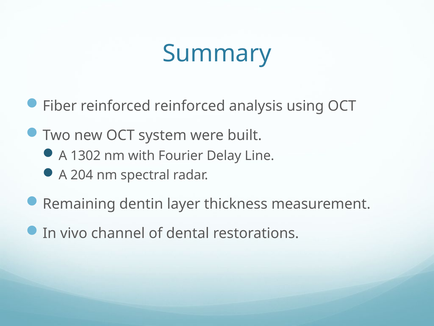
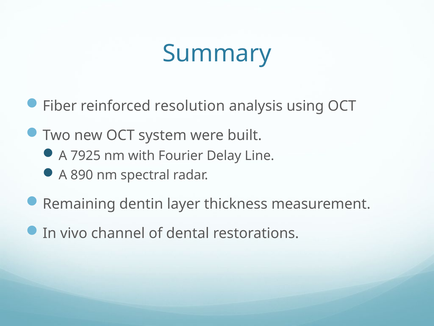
reinforced reinforced: reinforced -> resolution
1302: 1302 -> 7925
204: 204 -> 890
